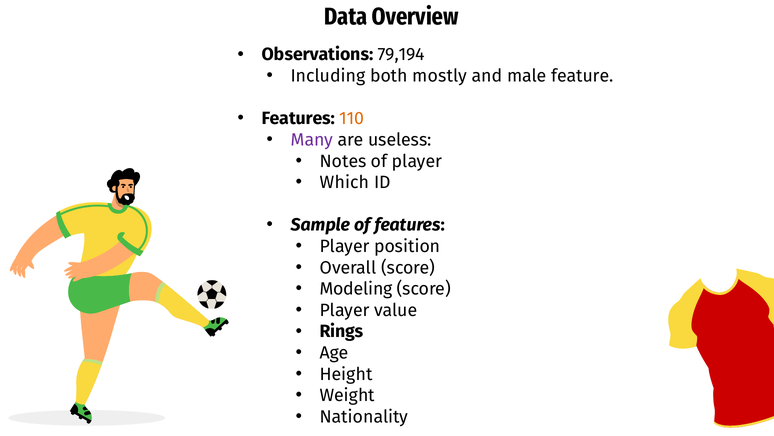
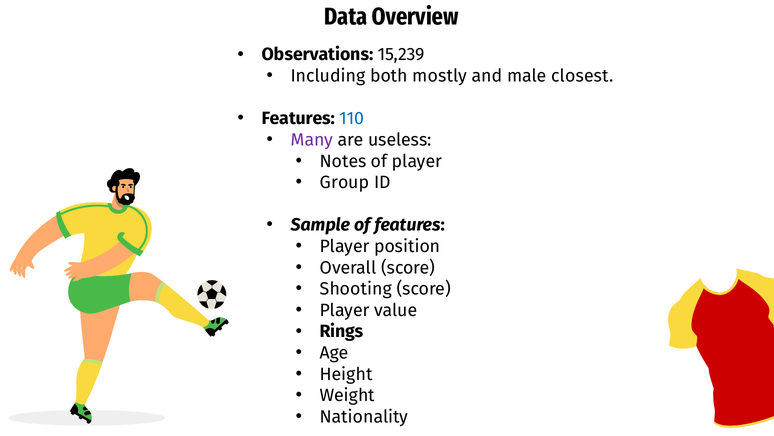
79,194: 79,194 -> 15,239
feature: feature -> closest
110 colour: orange -> blue
Which: Which -> Group
Modeling: Modeling -> Shooting
